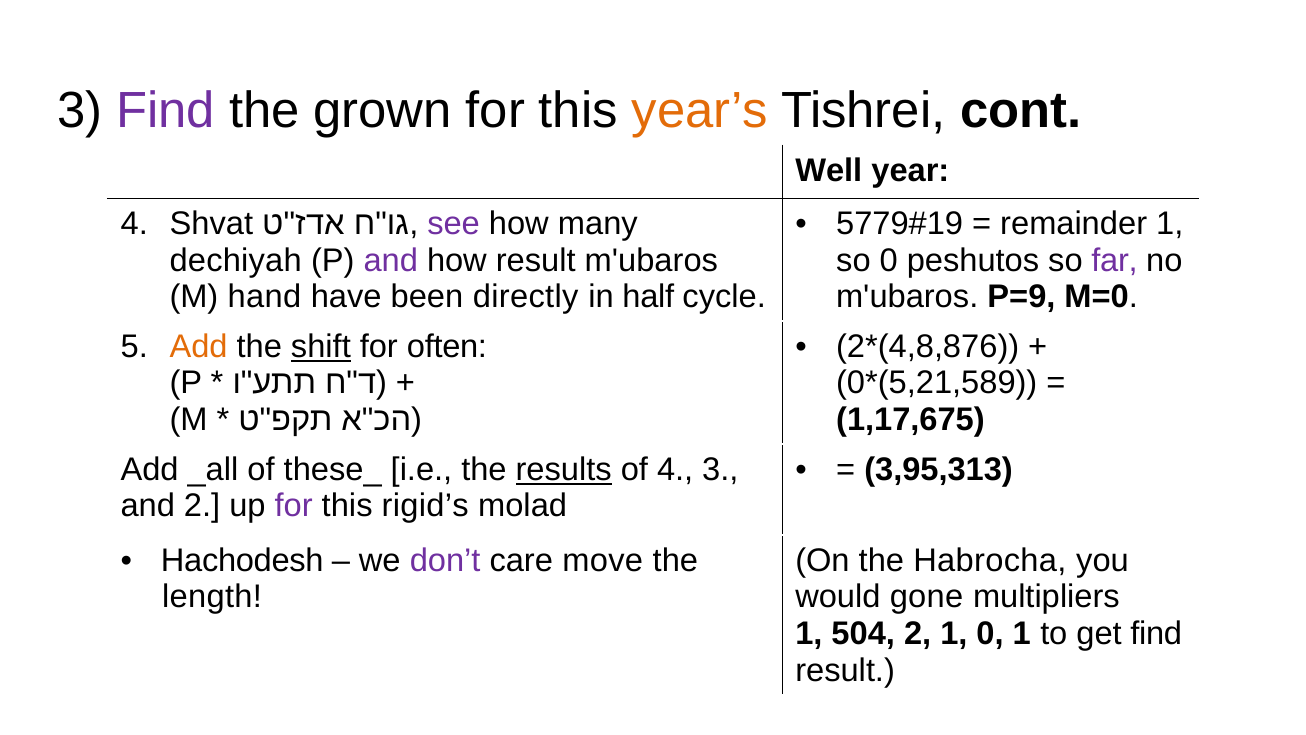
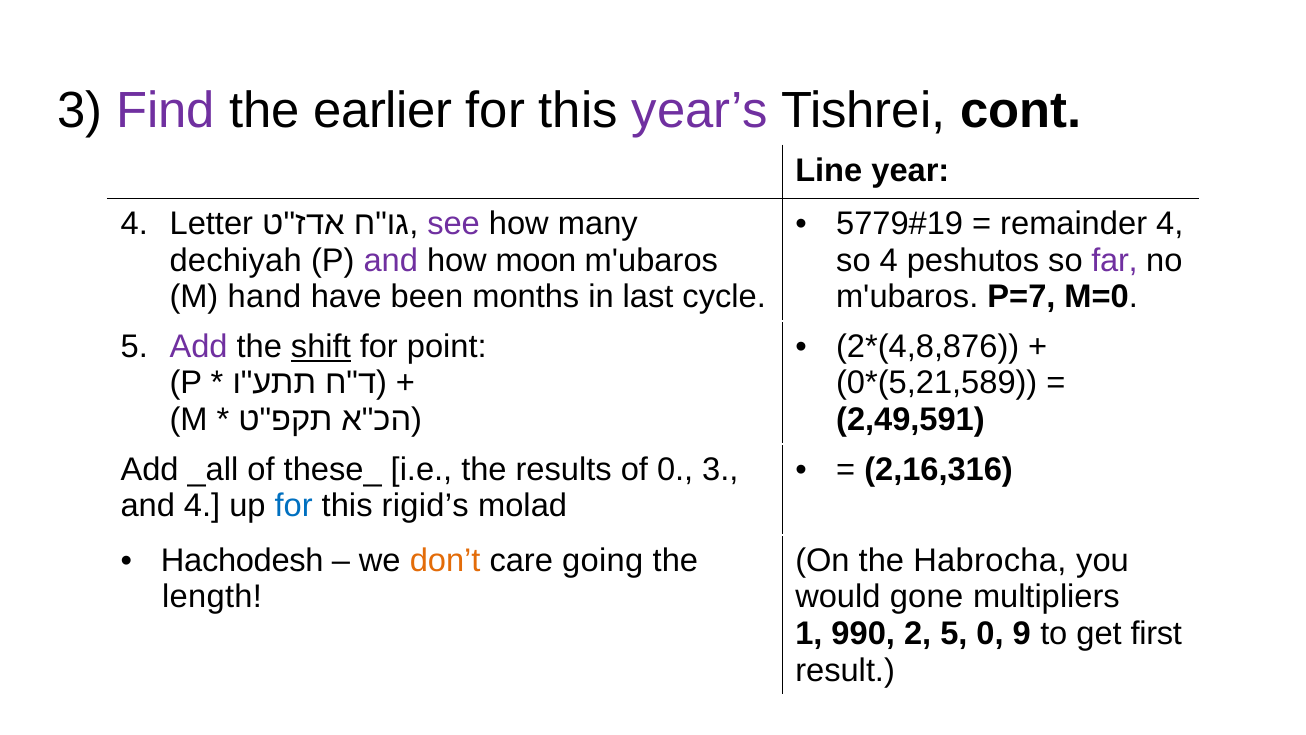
grown: grown -> earlier
year’s colour: orange -> purple
Well: Well -> Line
remainder 1: 1 -> 4
Shvat: Shvat -> Letter
how result: result -> moon
so 0: 0 -> 4
directly: directly -> months
half: half -> last
P=9: P=9 -> P=7
Add at (199, 346) colour: orange -> purple
often: often -> point
1,17,675: 1,17,675 -> 2,49,591
results underline: present -> none
of 4: 4 -> 0
3,95,313: 3,95,313 -> 2,16,316
and 2: 2 -> 4
for at (294, 506) colour: purple -> blue
don’t colour: purple -> orange
move: move -> going
504: 504 -> 990
2 1: 1 -> 5
0 1: 1 -> 9
get find: find -> first
